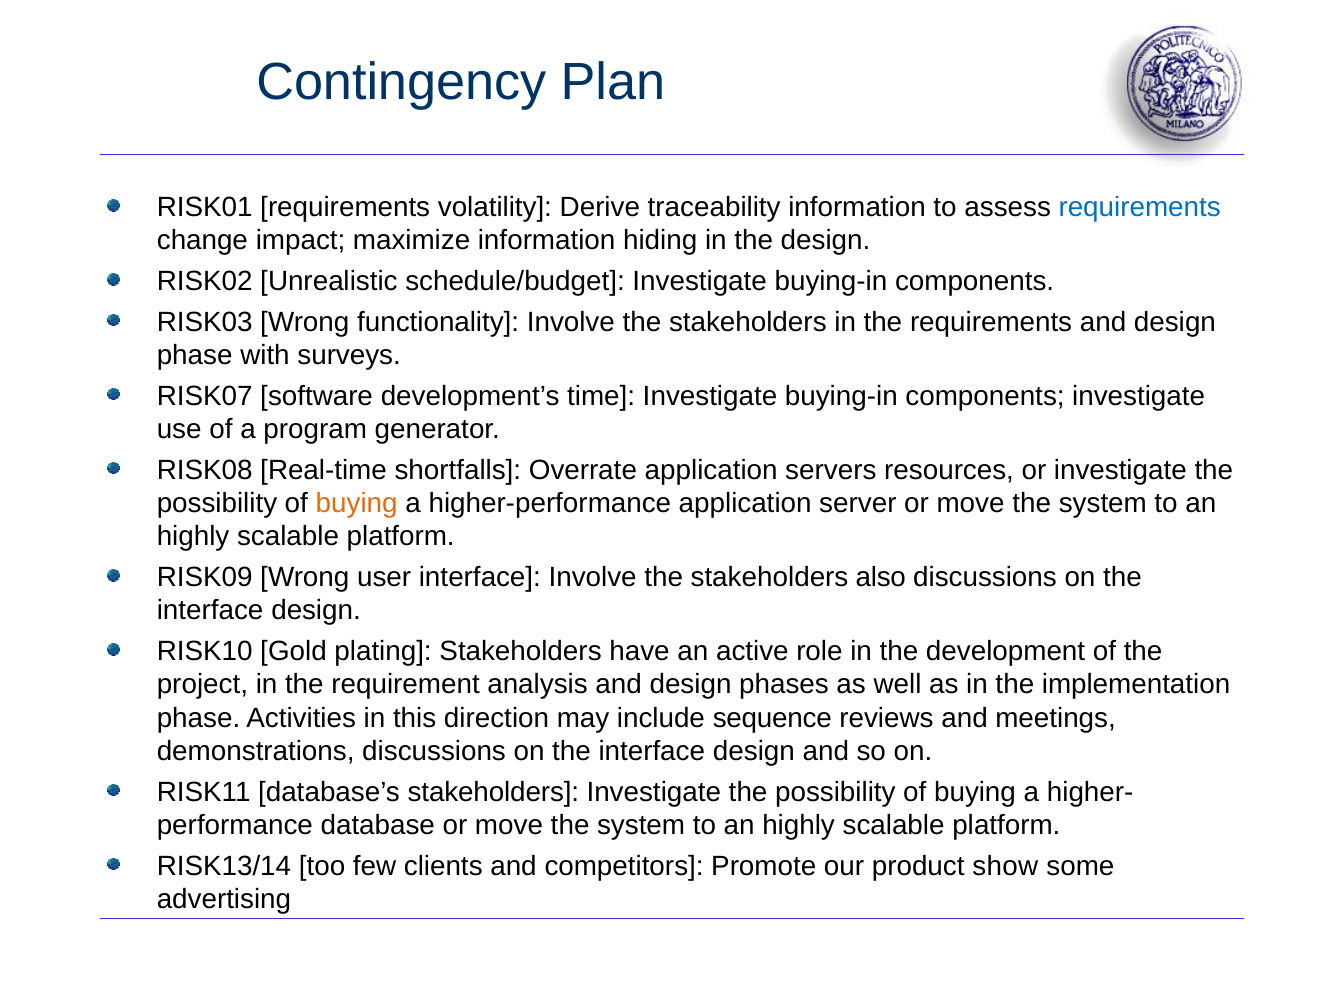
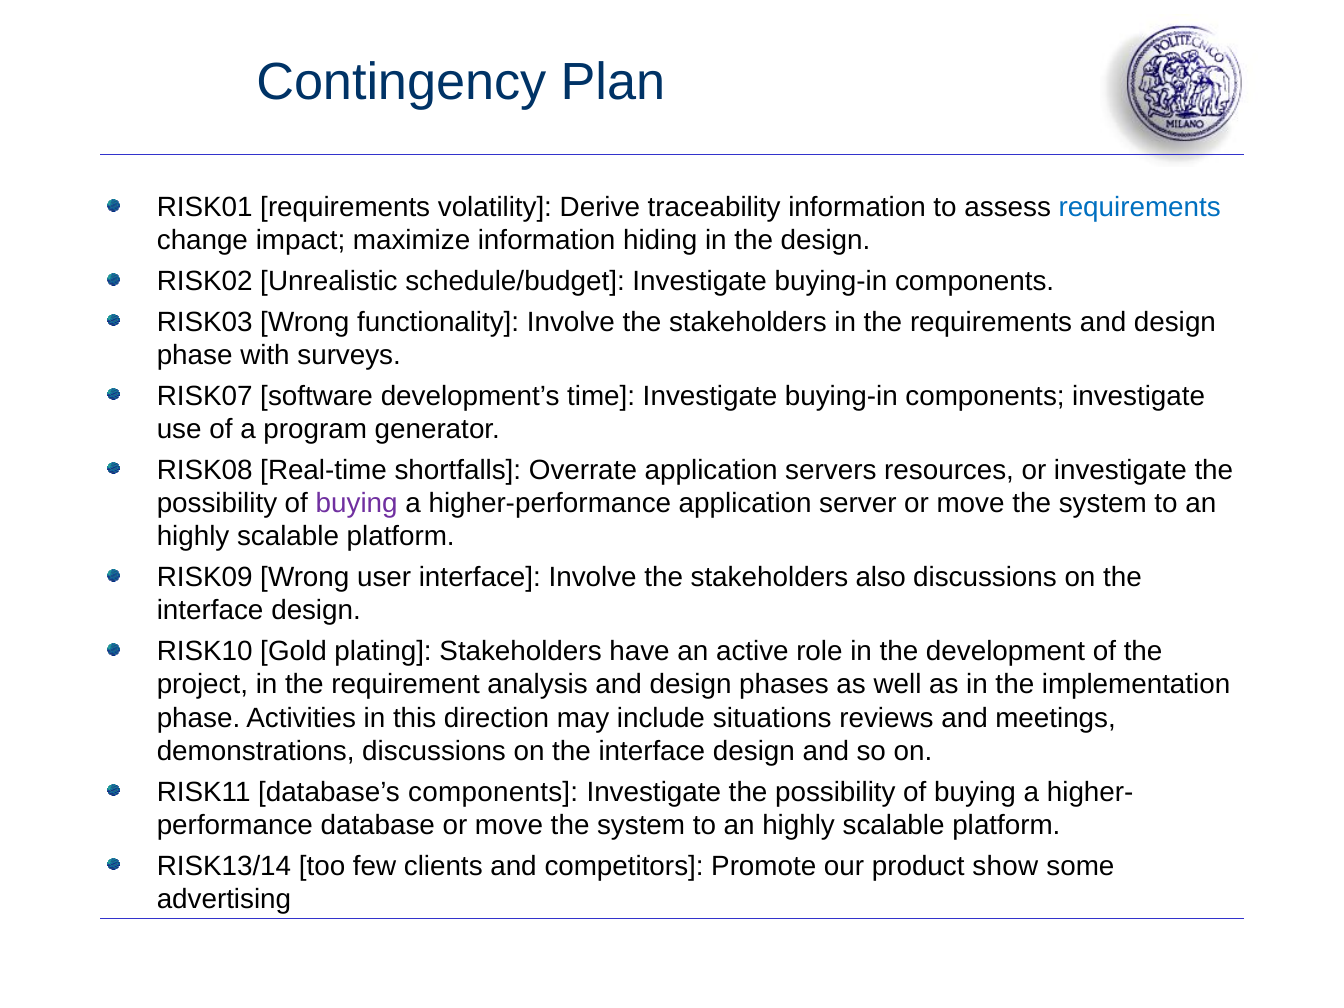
buying at (357, 503) colour: orange -> purple
sequence: sequence -> situations
database’s stakeholders: stakeholders -> components
